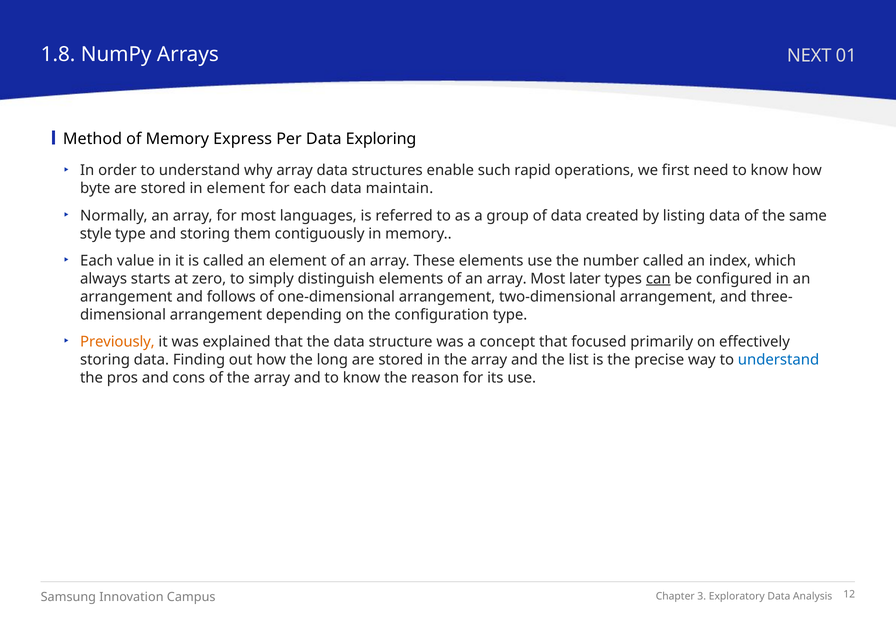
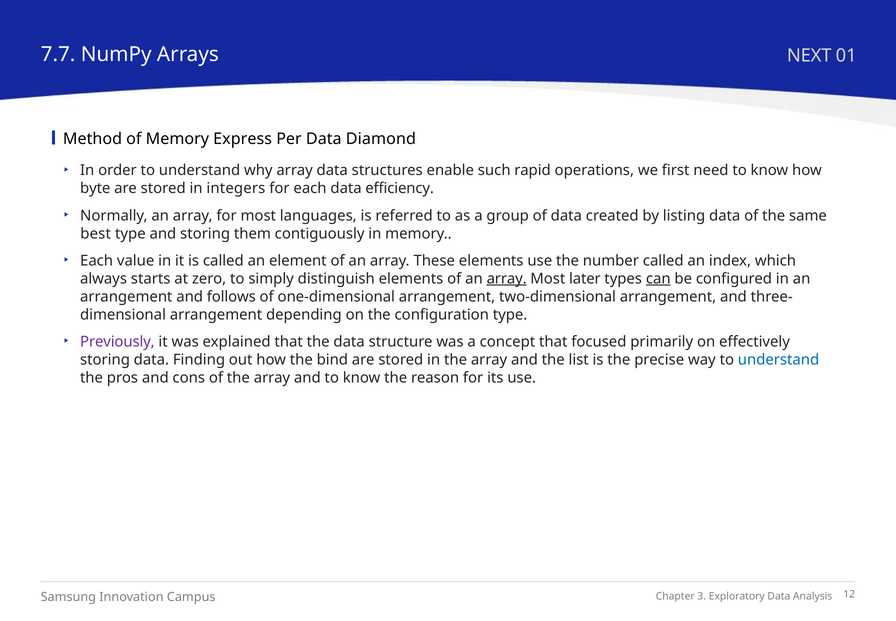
1.8: 1.8 -> 7.7
Exploring: Exploring -> Diamond
in element: element -> integers
maintain: maintain -> efficiency
style: style -> best
array at (507, 279) underline: none -> present
Previously colour: orange -> purple
long: long -> bind
